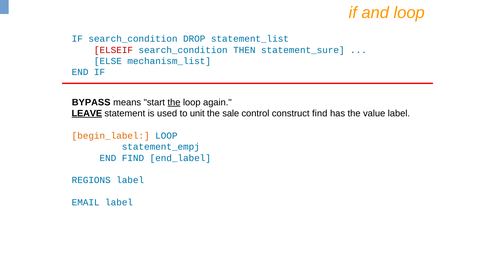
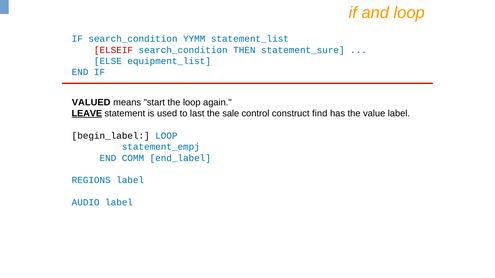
DROP: DROP -> YYMM
mechanism_list: mechanism_list -> equipment_list
BYPASS: BYPASS -> VALUED
the at (174, 102) underline: present -> none
unit: unit -> last
begin_label colour: orange -> black
END FIND: FIND -> COMM
EMAIL: EMAIL -> AUDIO
